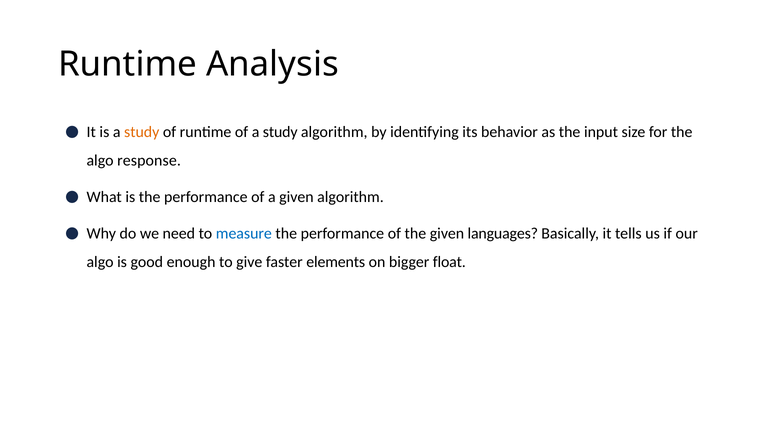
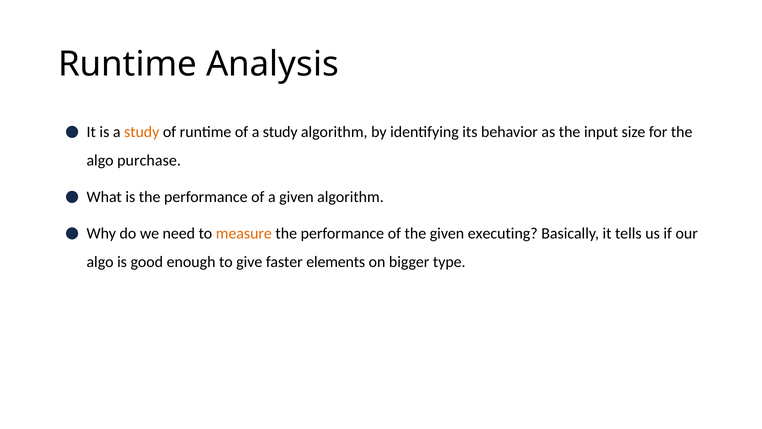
response: response -> purchase
measure colour: blue -> orange
languages: languages -> executing
float: float -> type
